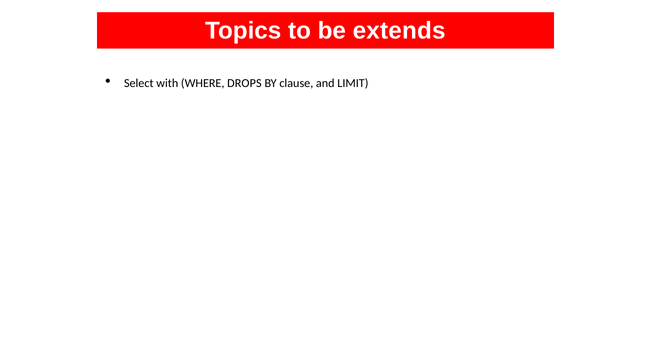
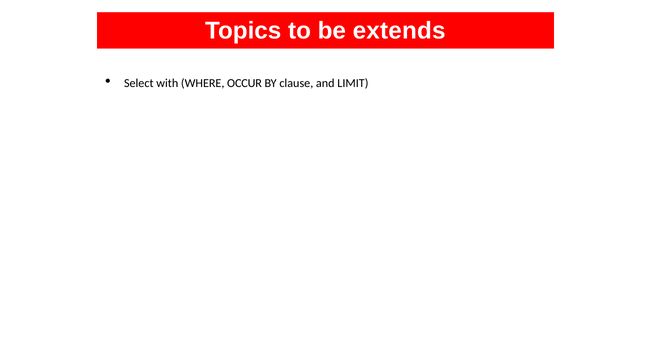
DROPS: DROPS -> OCCUR
